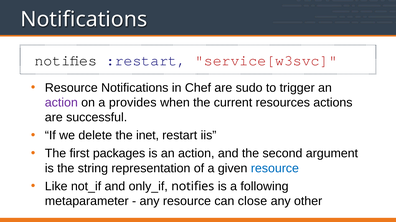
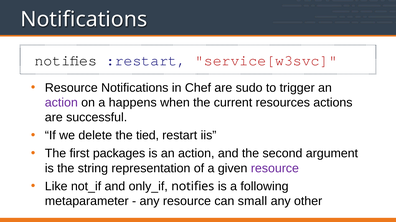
provides: provides -> happens
inet: inet -> tied
resource at (275, 169) colour: blue -> purple
close: close -> small
